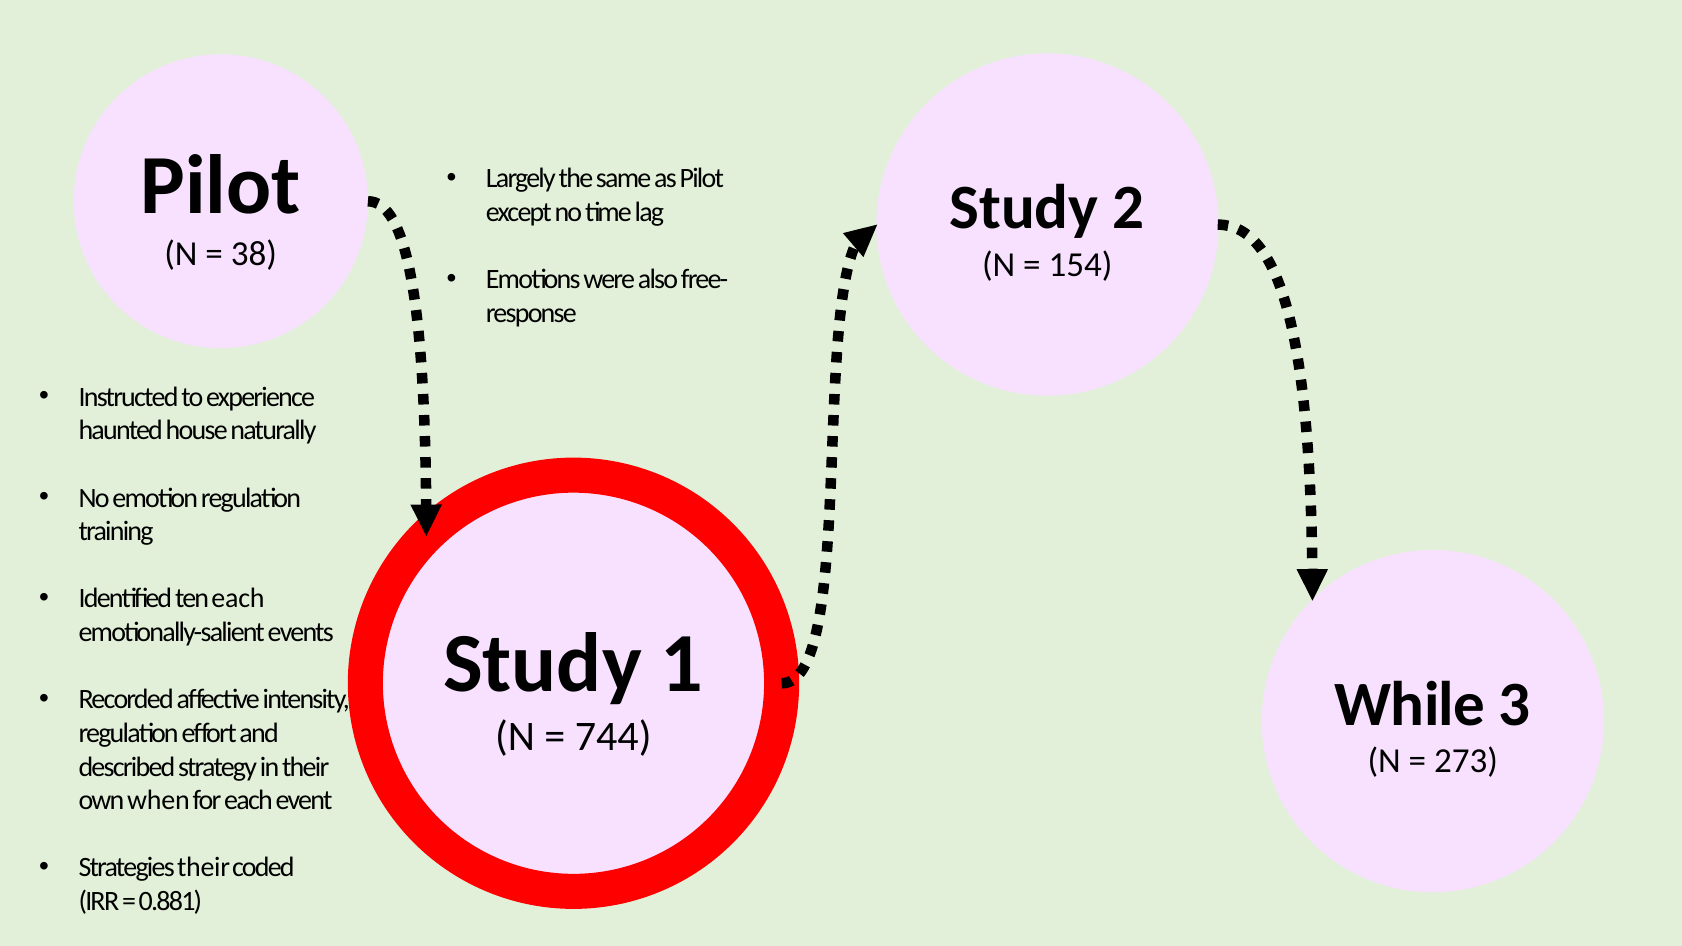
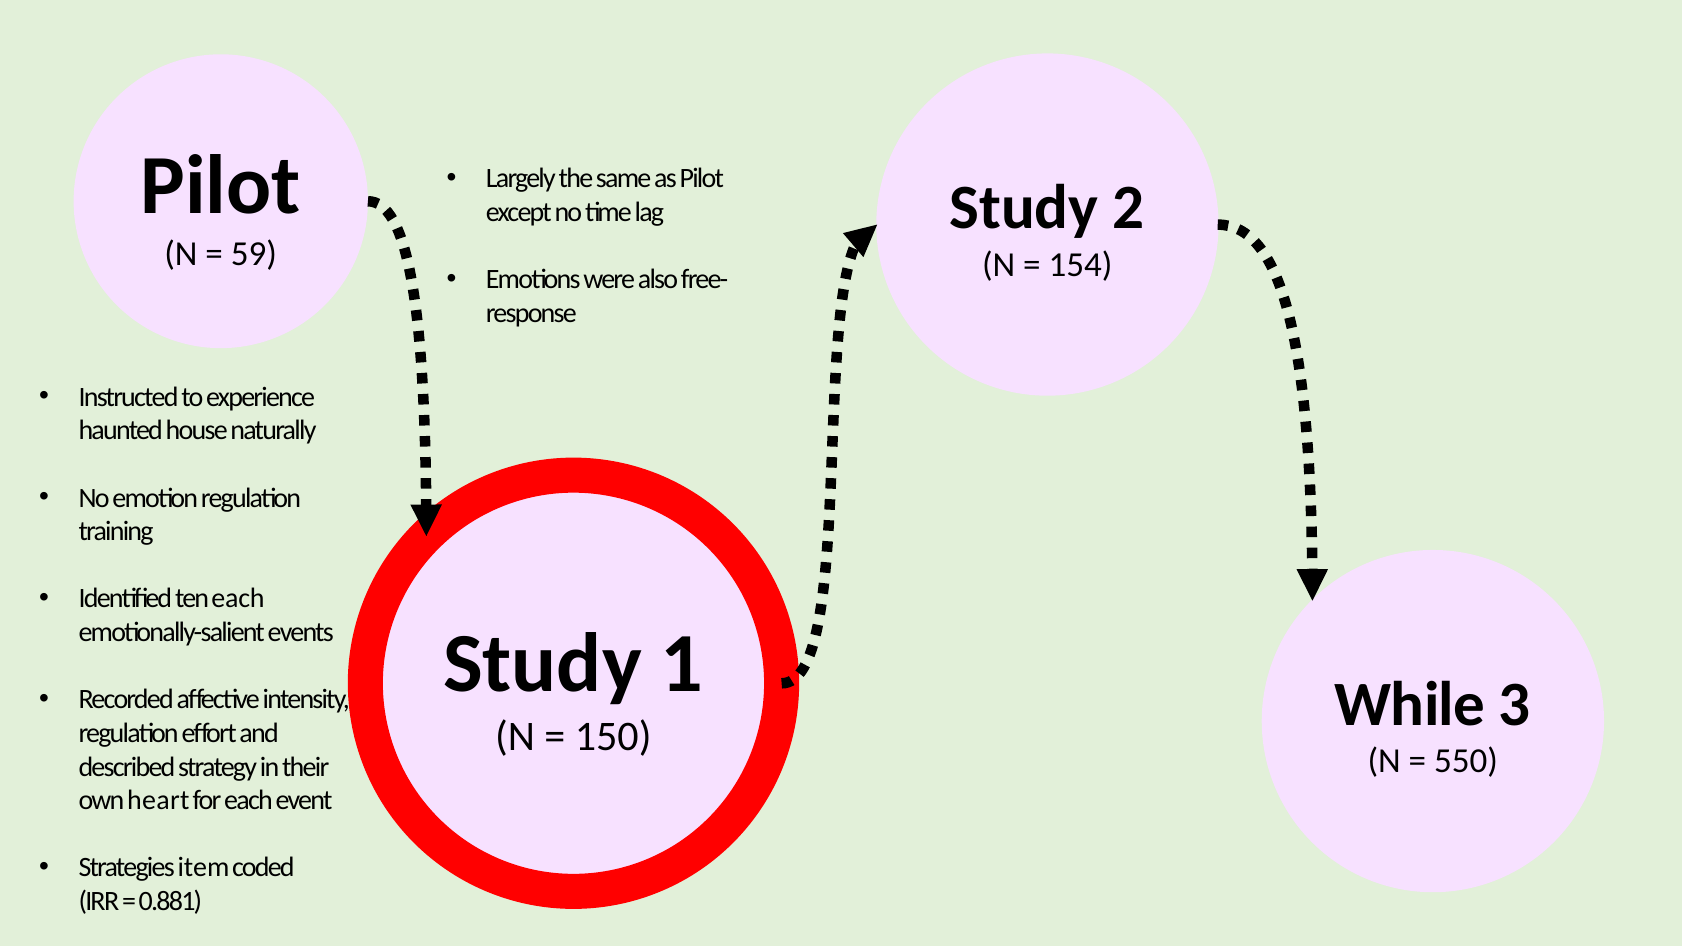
38: 38 -> 59
744: 744 -> 150
273: 273 -> 550
when: when -> heart
Strategies their: their -> item
